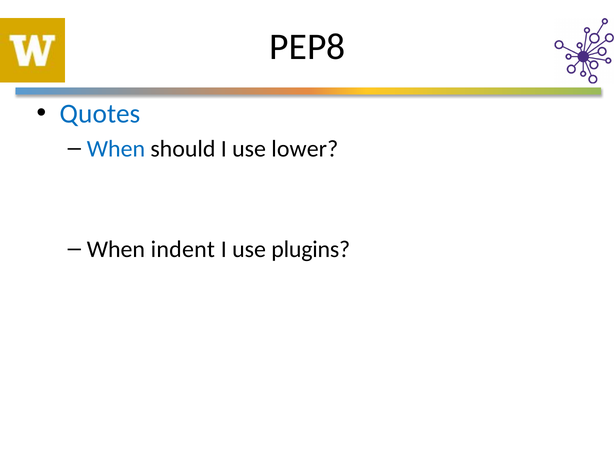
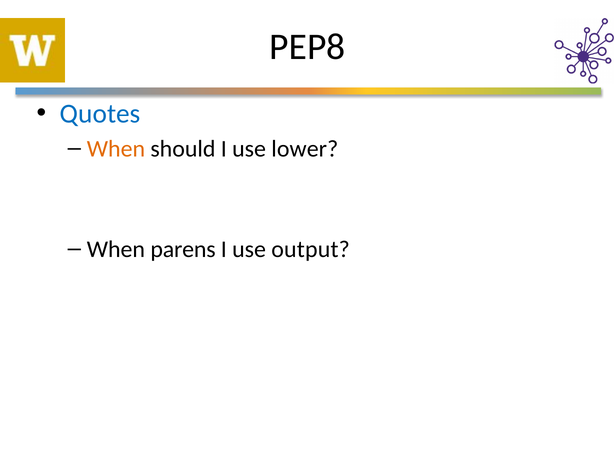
When at (116, 149) colour: blue -> orange
indent: indent -> parens
plugins: plugins -> output
